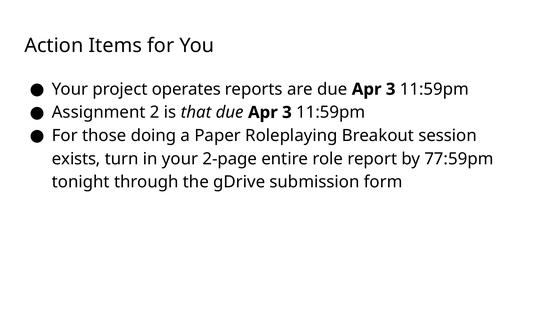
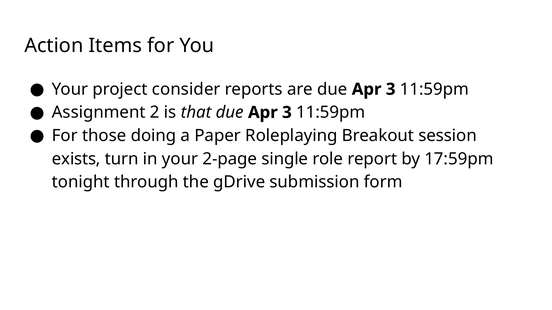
operates: operates -> consider
entire: entire -> single
77:59pm: 77:59pm -> 17:59pm
